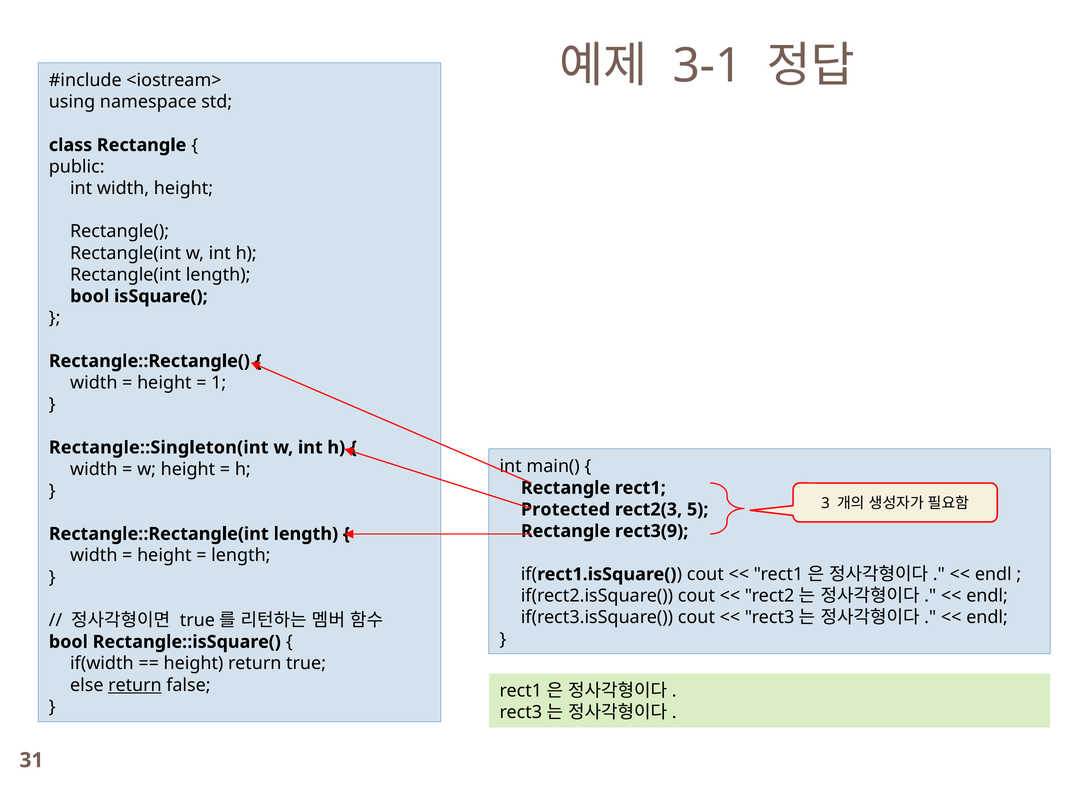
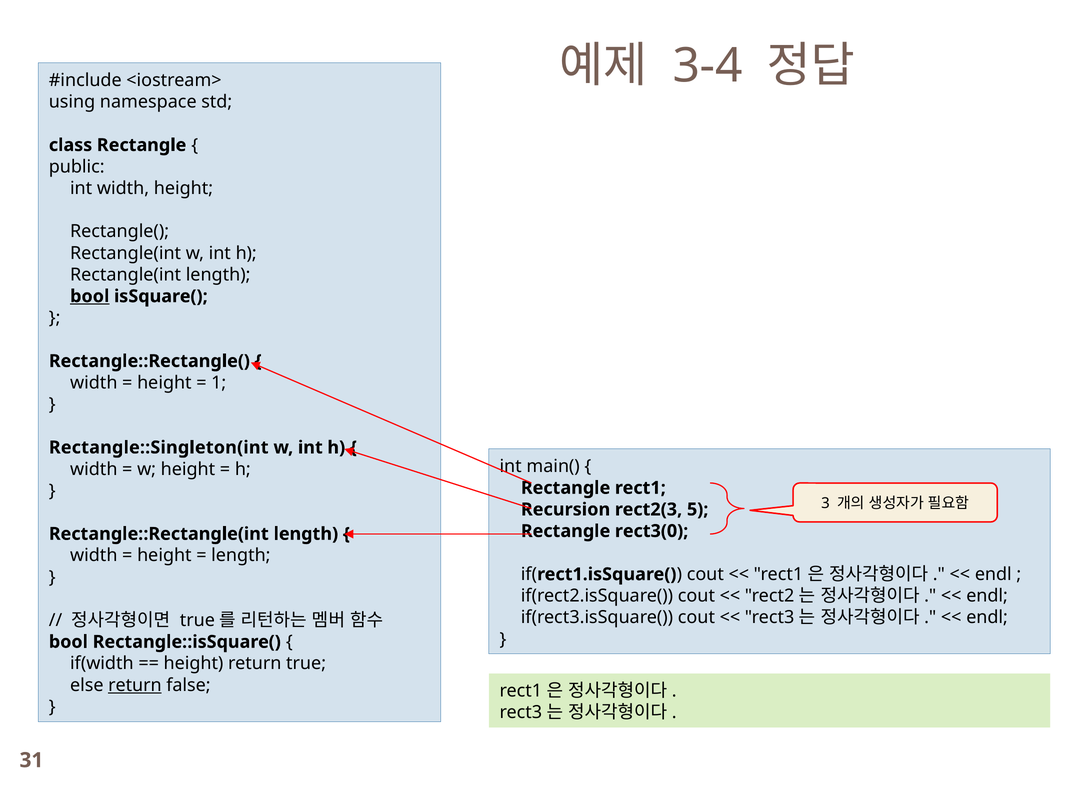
3-1: 3-1 -> 3-4
bool at (90, 296) underline: none -> present
Protected: Protected -> Recursion
rect3(9: rect3(9 -> rect3(0
